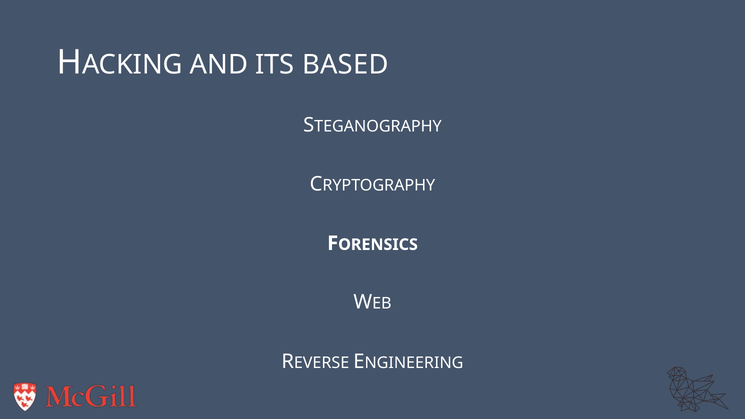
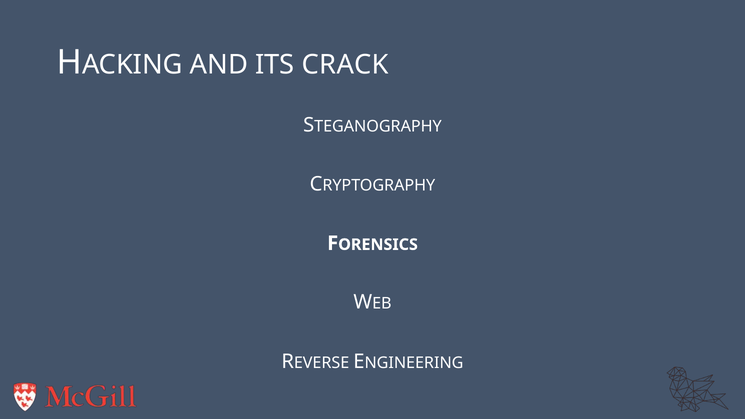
BASED: BASED -> CRACK
